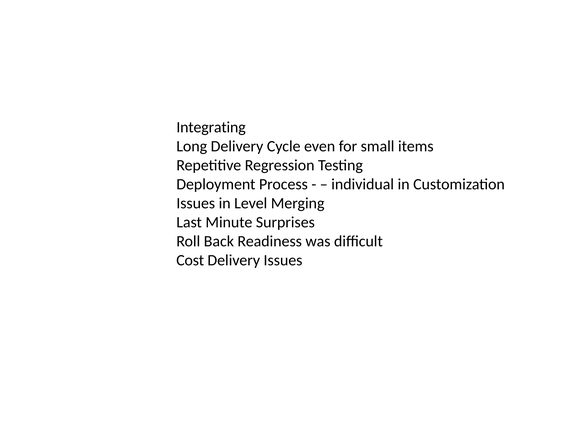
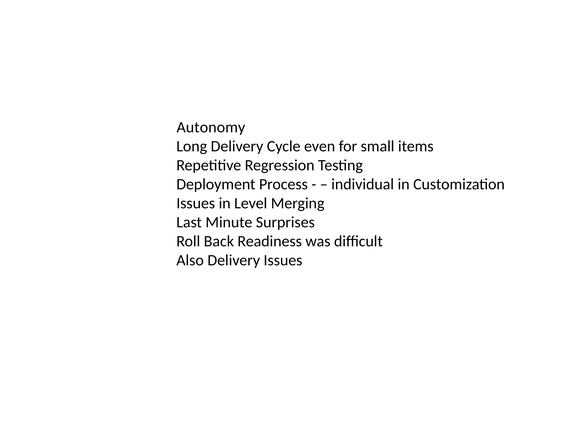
Integrating: Integrating -> Autonomy
Cost: Cost -> Also
